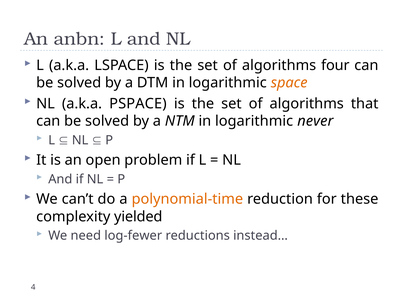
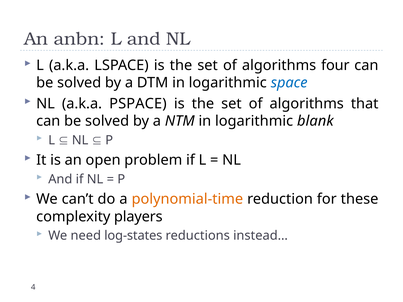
space colour: orange -> blue
never: never -> blank
yielded: yielded -> players
log-fewer: log-fewer -> log-states
